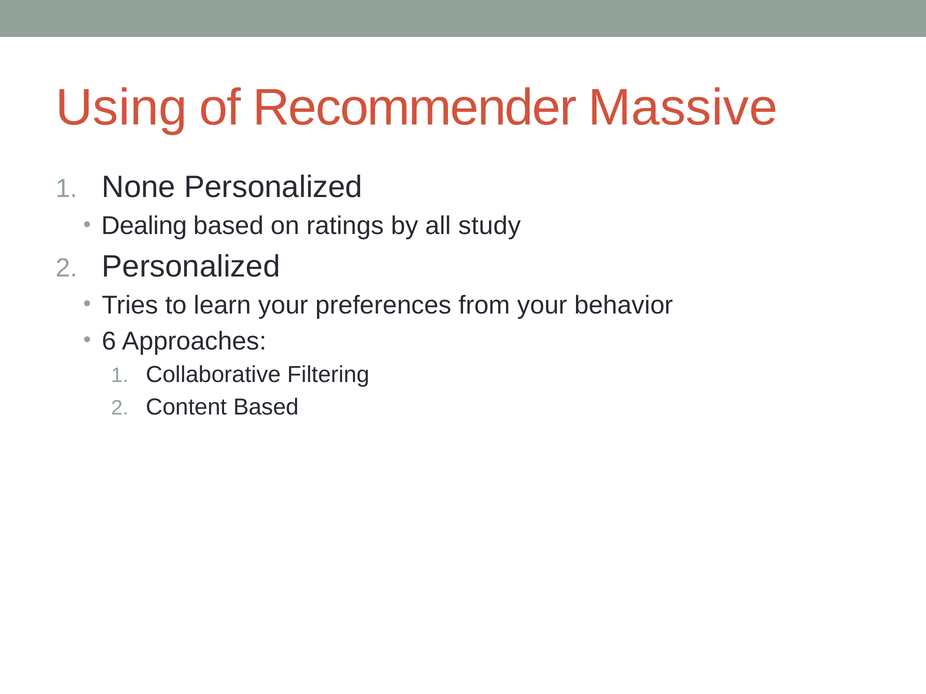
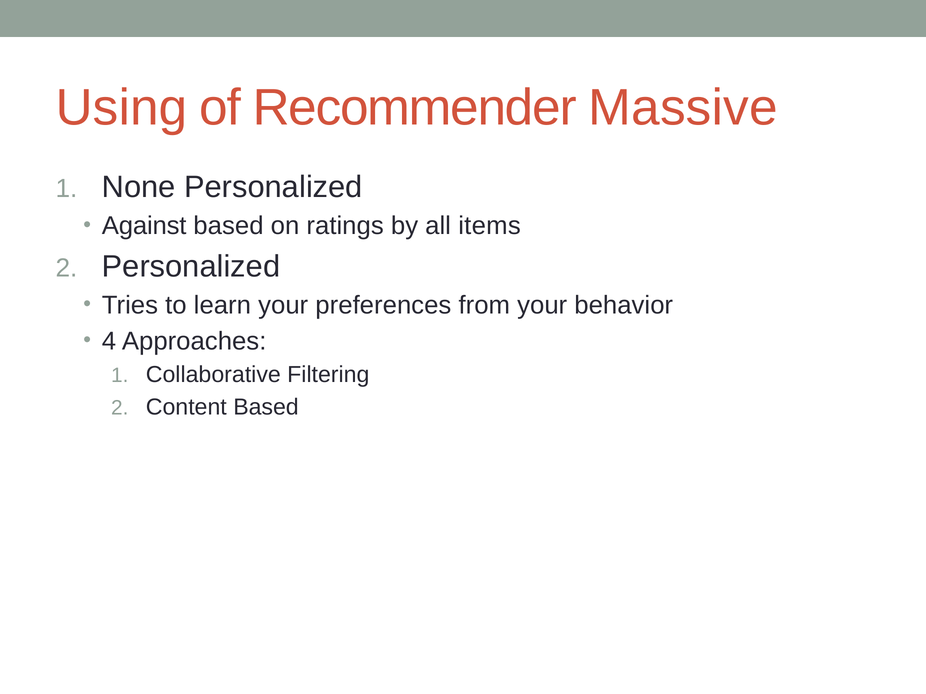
Dealing: Dealing -> Against
study: study -> items
6: 6 -> 4
